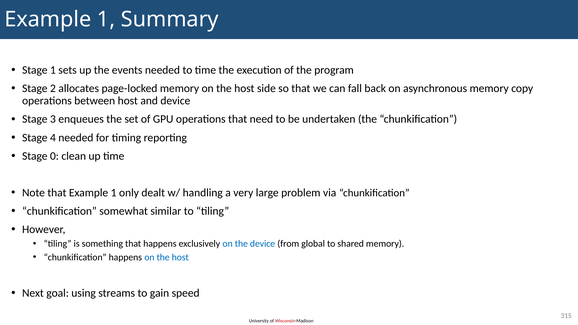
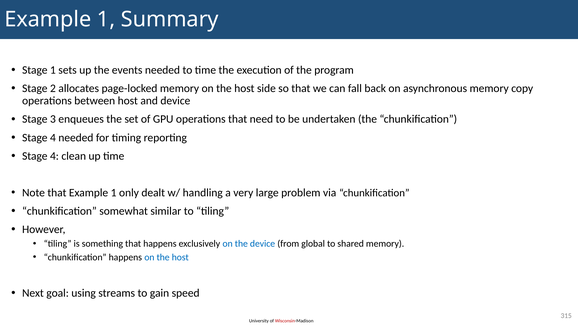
0 at (54, 156): 0 -> 4
